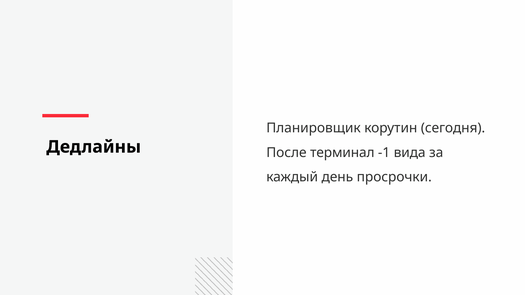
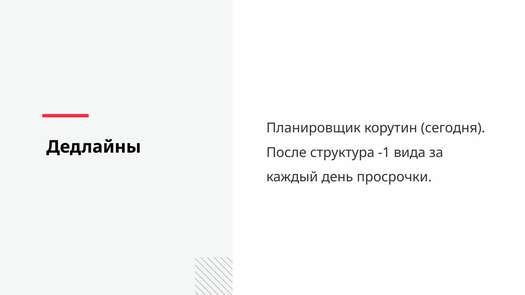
терминал: терминал -> структура
